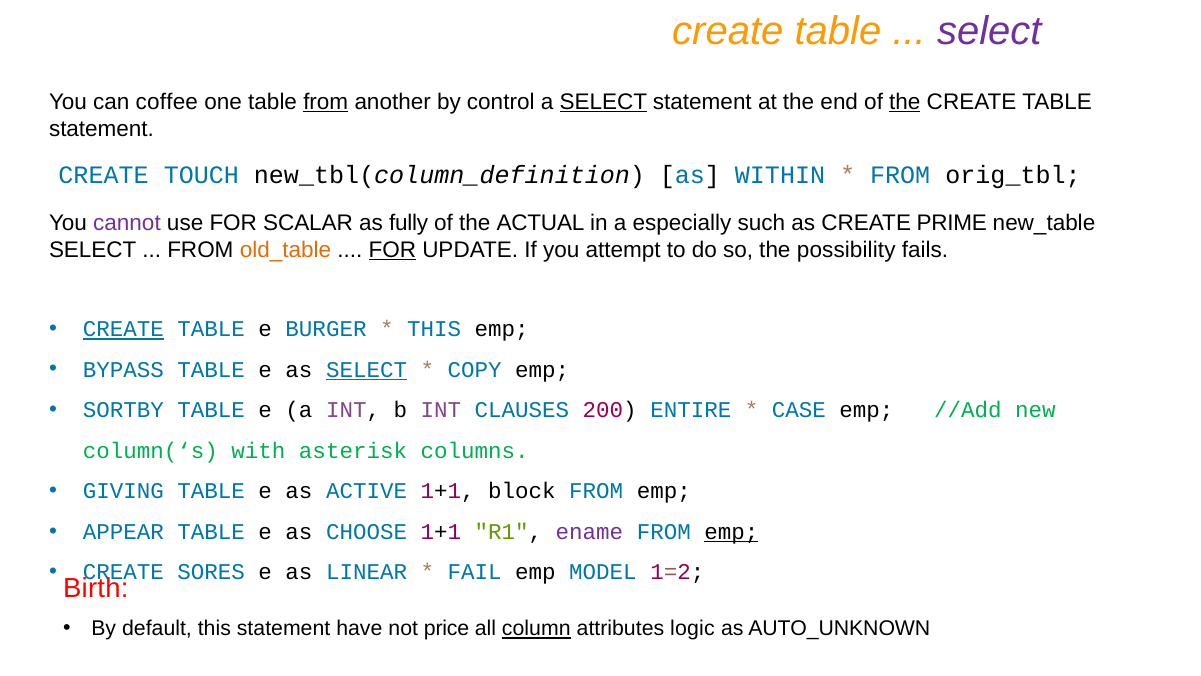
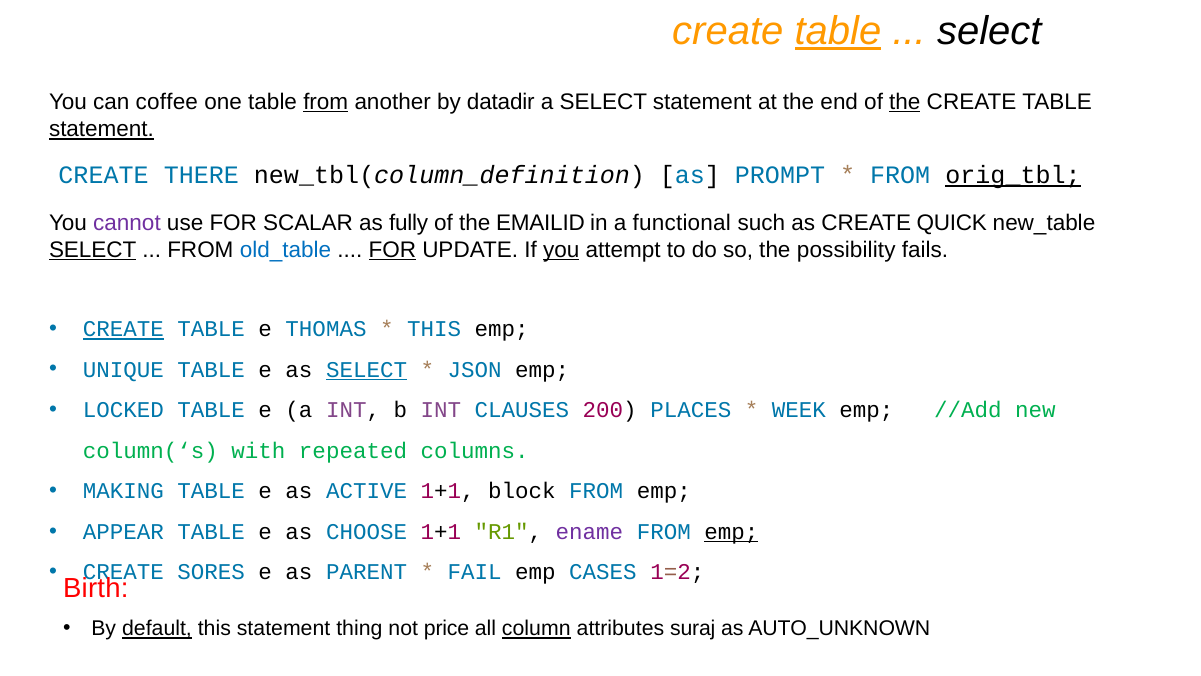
table at (838, 31) underline: none -> present
select at (989, 31) colour: purple -> black
control: control -> datadir
SELECT at (603, 102) underline: present -> none
statement at (101, 129) underline: none -> present
TOUCH: TOUCH -> THERE
WITHIN: WITHIN -> PROMPT
orig_tbl underline: none -> present
ACTUAL: ACTUAL -> EMAILID
especially: especially -> functional
PRIME: PRIME -> QUICK
SELECT at (93, 250) underline: none -> present
old_table colour: orange -> blue
you at (561, 250) underline: none -> present
BURGER: BURGER -> THOMAS
BYPASS: BYPASS -> UNIQUE
COPY: COPY -> JSON
SORTBY: SORTBY -> LOCKED
ENTIRE: ENTIRE -> PLACES
CASE: CASE -> WEEK
asterisk: asterisk -> repeated
GIVING: GIVING -> MAKING
LINEAR: LINEAR -> PARENT
MODEL: MODEL -> CASES
default underline: none -> present
have: have -> thing
logic: logic -> suraj
